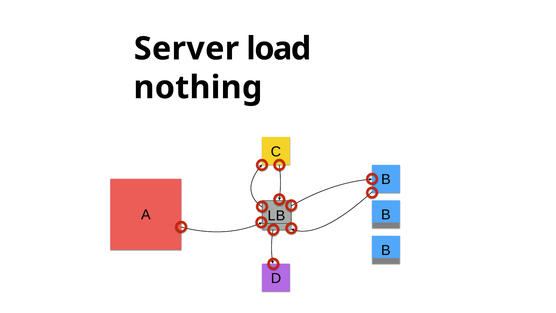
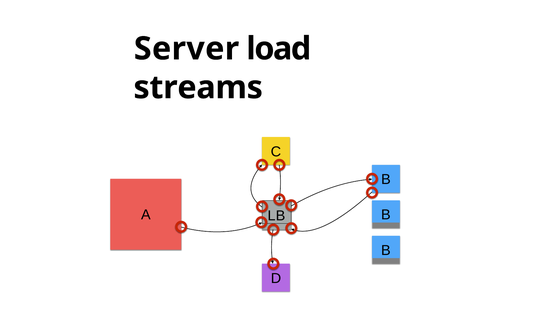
nothing: nothing -> streams
